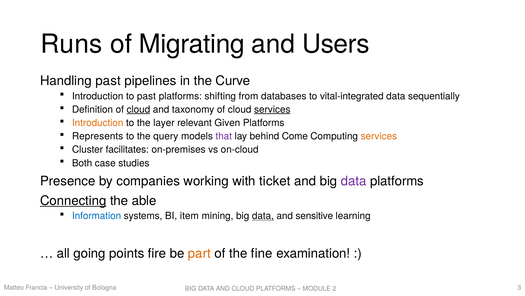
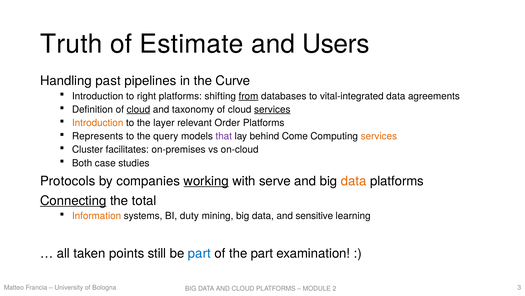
Runs: Runs -> Truth
Migrating: Migrating -> Estimate
to past: past -> right
from underline: none -> present
sequentially: sequentially -> agreements
Given: Given -> Order
Presence: Presence -> Protocols
working underline: none -> present
ticket: ticket -> serve
data at (354, 181) colour: purple -> orange
able: able -> total
Information colour: blue -> orange
item: item -> duty
data at (263, 215) underline: present -> none
going: going -> taken
fire: fire -> still
part at (199, 253) colour: orange -> blue
the fine: fine -> part
